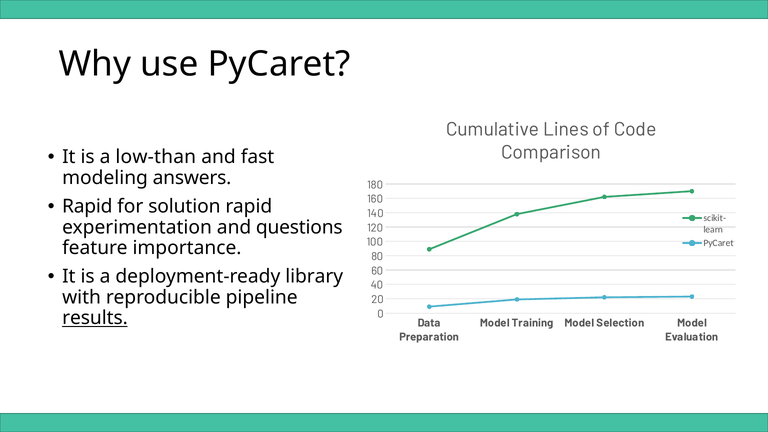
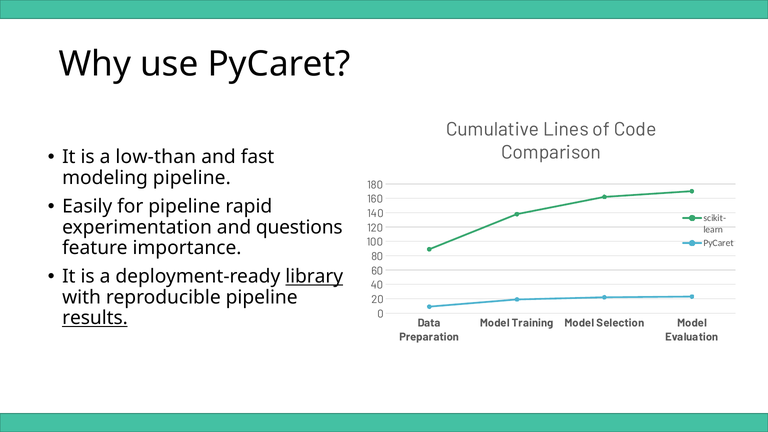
modeling answers: answers -> pipeline
Rapid at (87, 206): Rapid -> Easily
for solution: solution -> pipeline
library underline: none -> present
